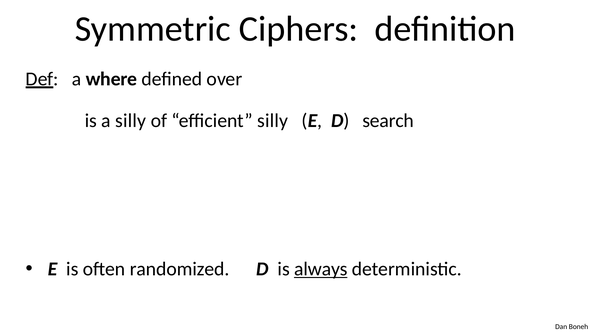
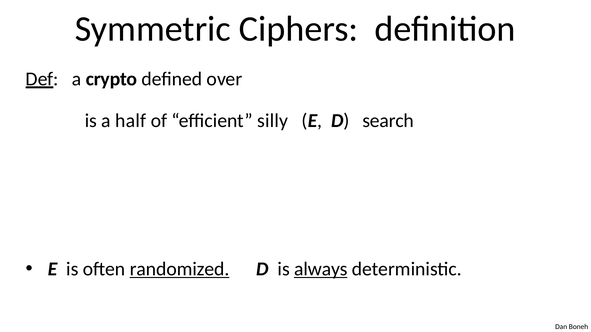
where: where -> crypto
a silly: silly -> half
randomized underline: none -> present
